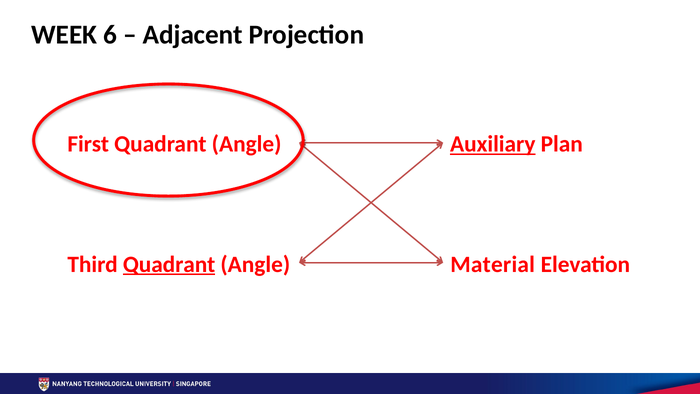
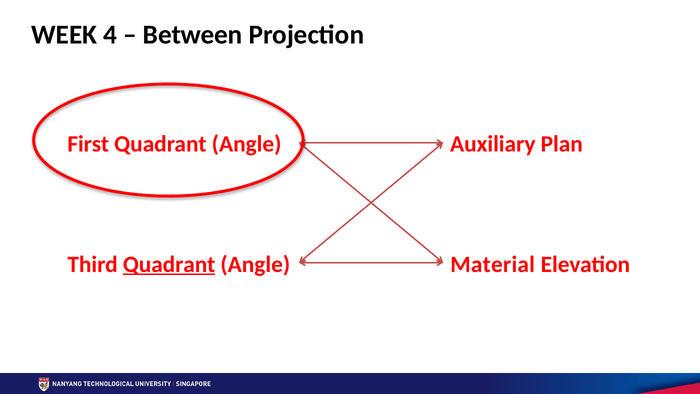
6: 6 -> 4
Adjacent: Adjacent -> Between
Auxiliary underline: present -> none
